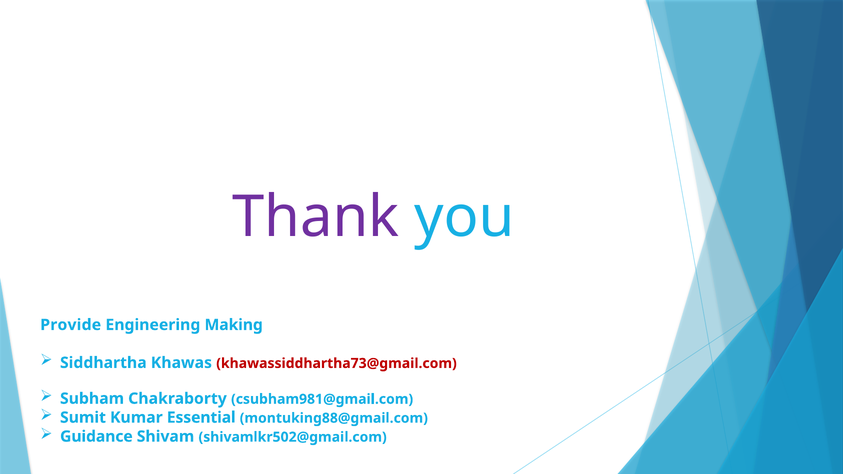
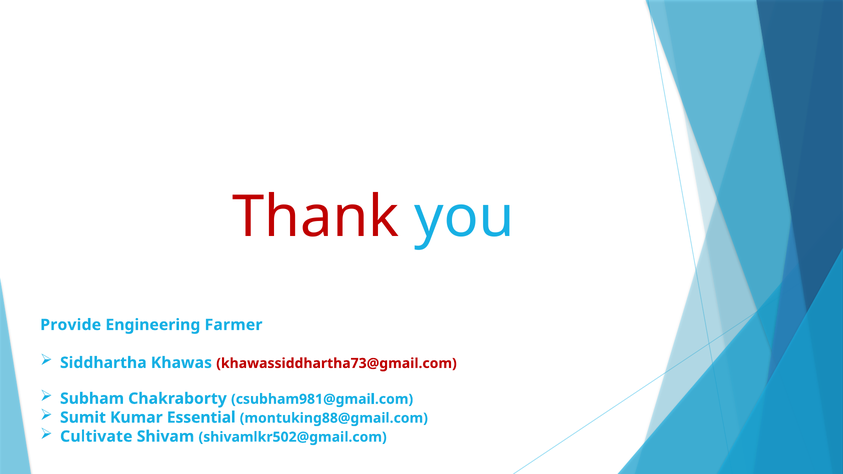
Thank colour: purple -> red
Making: Making -> Farmer
Guidance: Guidance -> Cultivate
